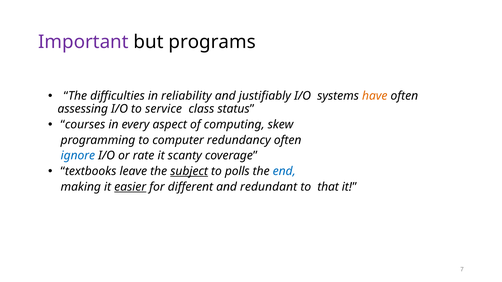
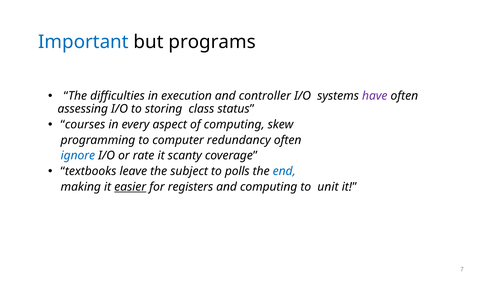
Important colour: purple -> blue
reliability: reliability -> execution
justifiably: justifiably -> controller
have colour: orange -> purple
service: service -> storing
subject underline: present -> none
different: different -> registers
and redundant: redundant -> computing
that: that -> unit
